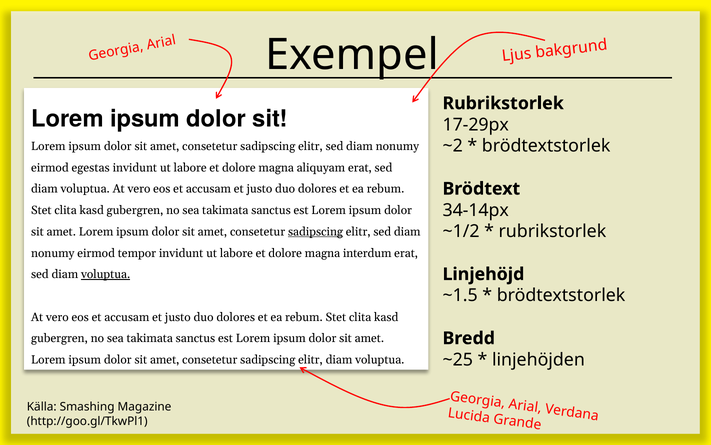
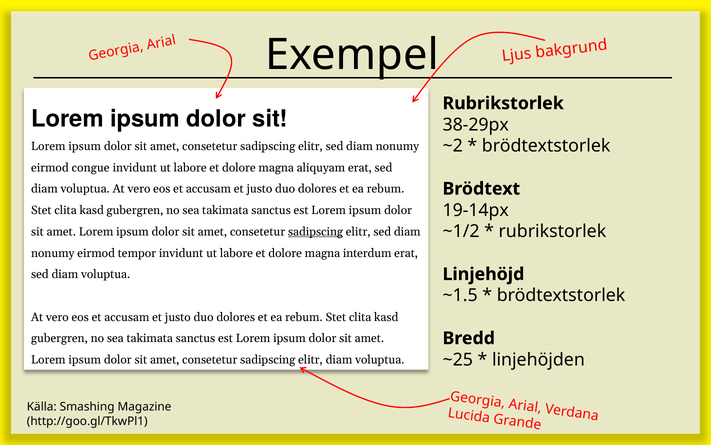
17-29px: 17-29px -> 38-29px
egestas: egestas -> congue
34-14px: 34-14px -> 19-14px
voluptua at (106, 274) underline: present -> none
